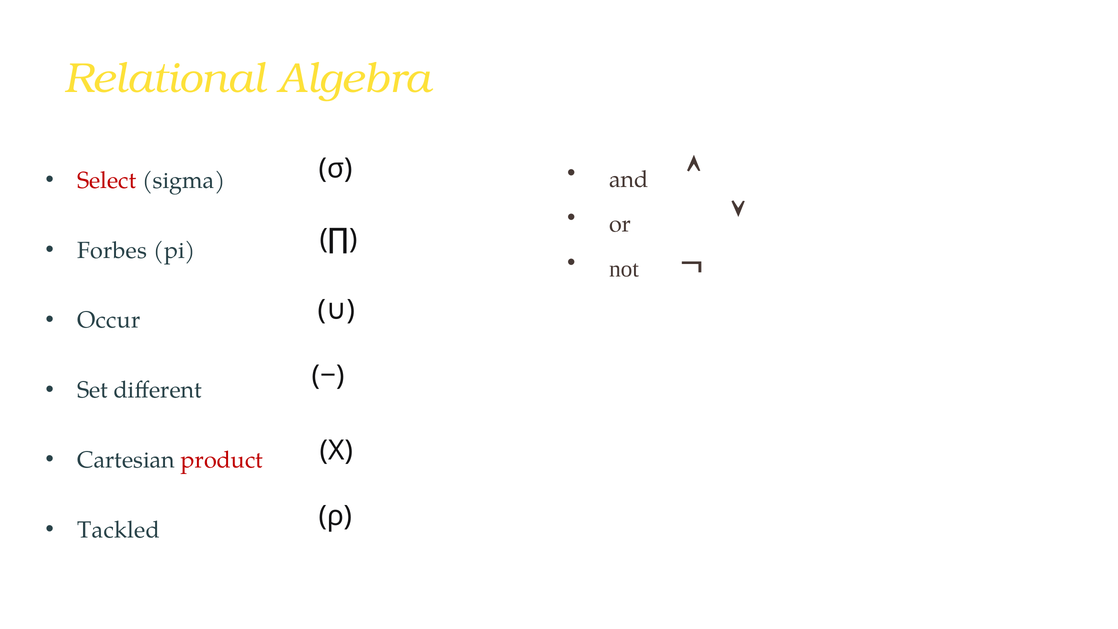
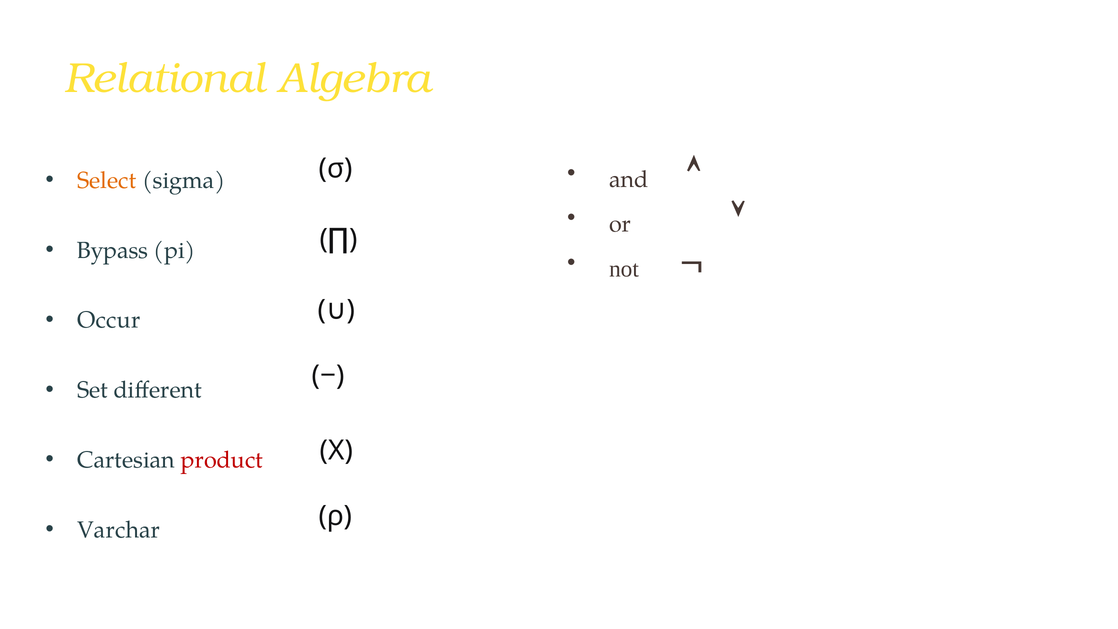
Select colour: red -> orange
Forbes: Forbes -> Bypass
Tackled: Tackled -> Varchar
